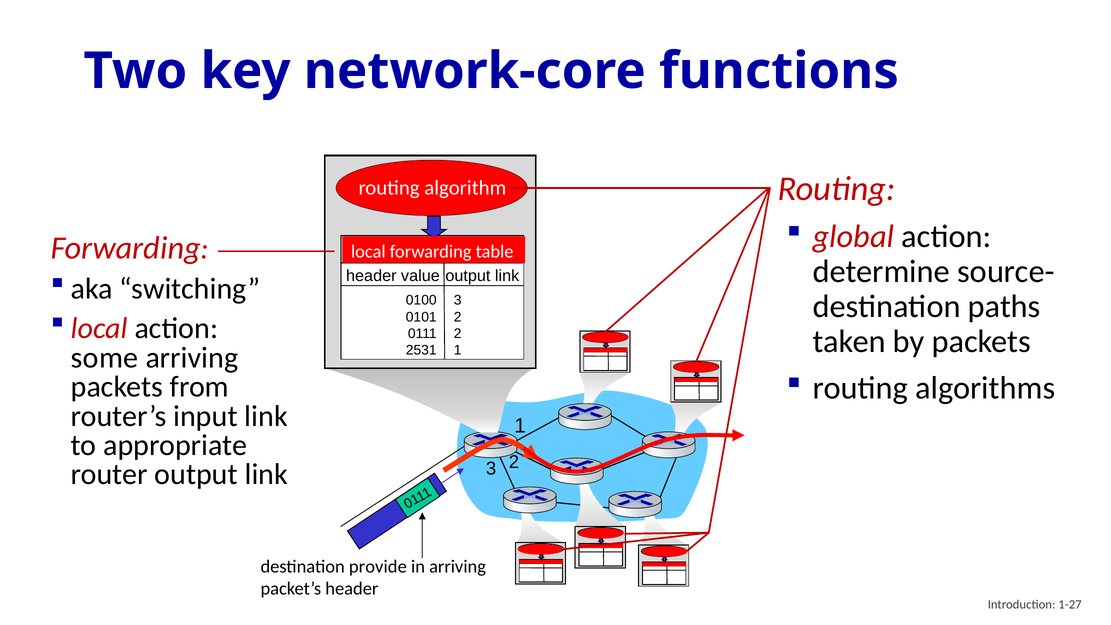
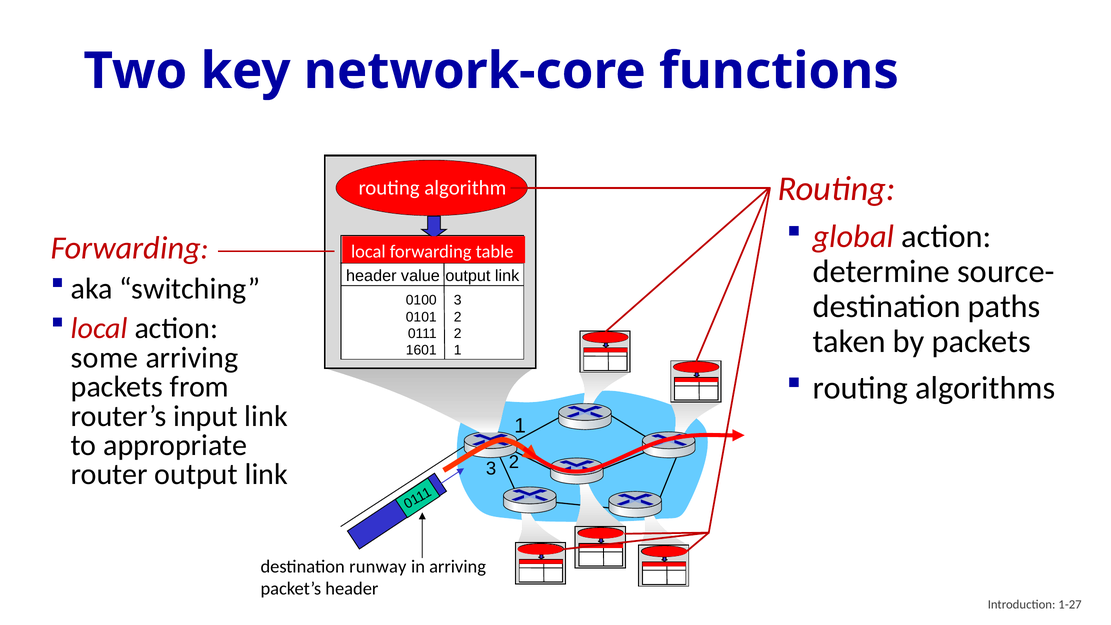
2531: 2531 -> 1601
provide: provide -> runway
